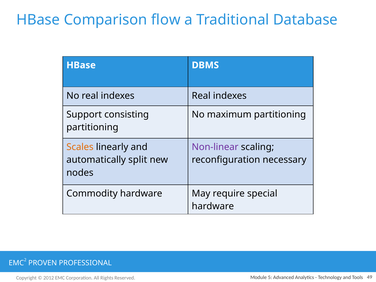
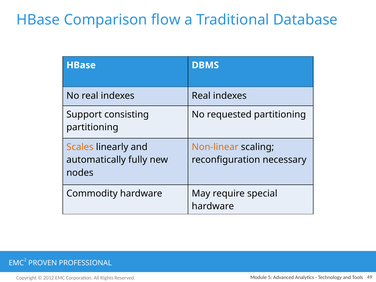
maximum: maximum -> requested
Non-linear colour: purple -> orange
split: split -> fully
